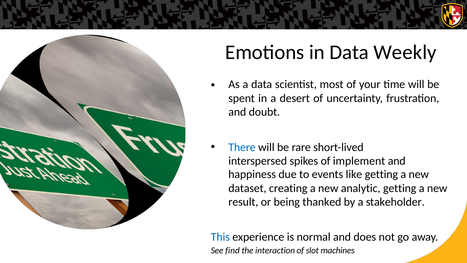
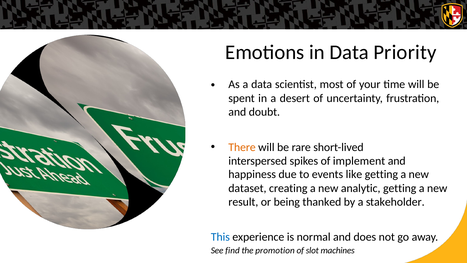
Weekly: Weekly -> Priority
There colour: blue -> orange
interaction: interaction -> promotion
